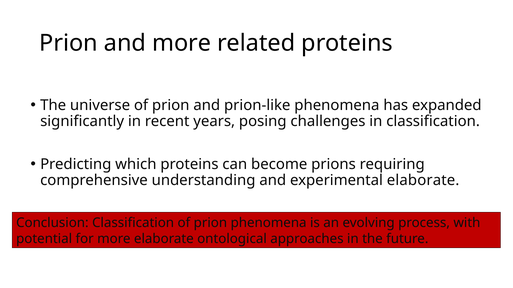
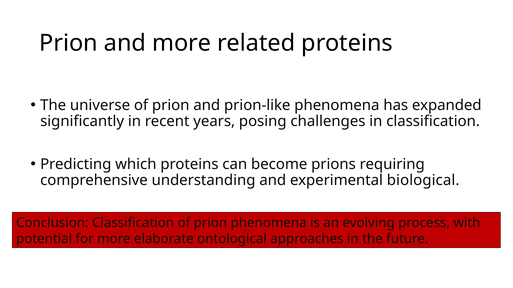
experimental elaborate: elaborate -> biological
